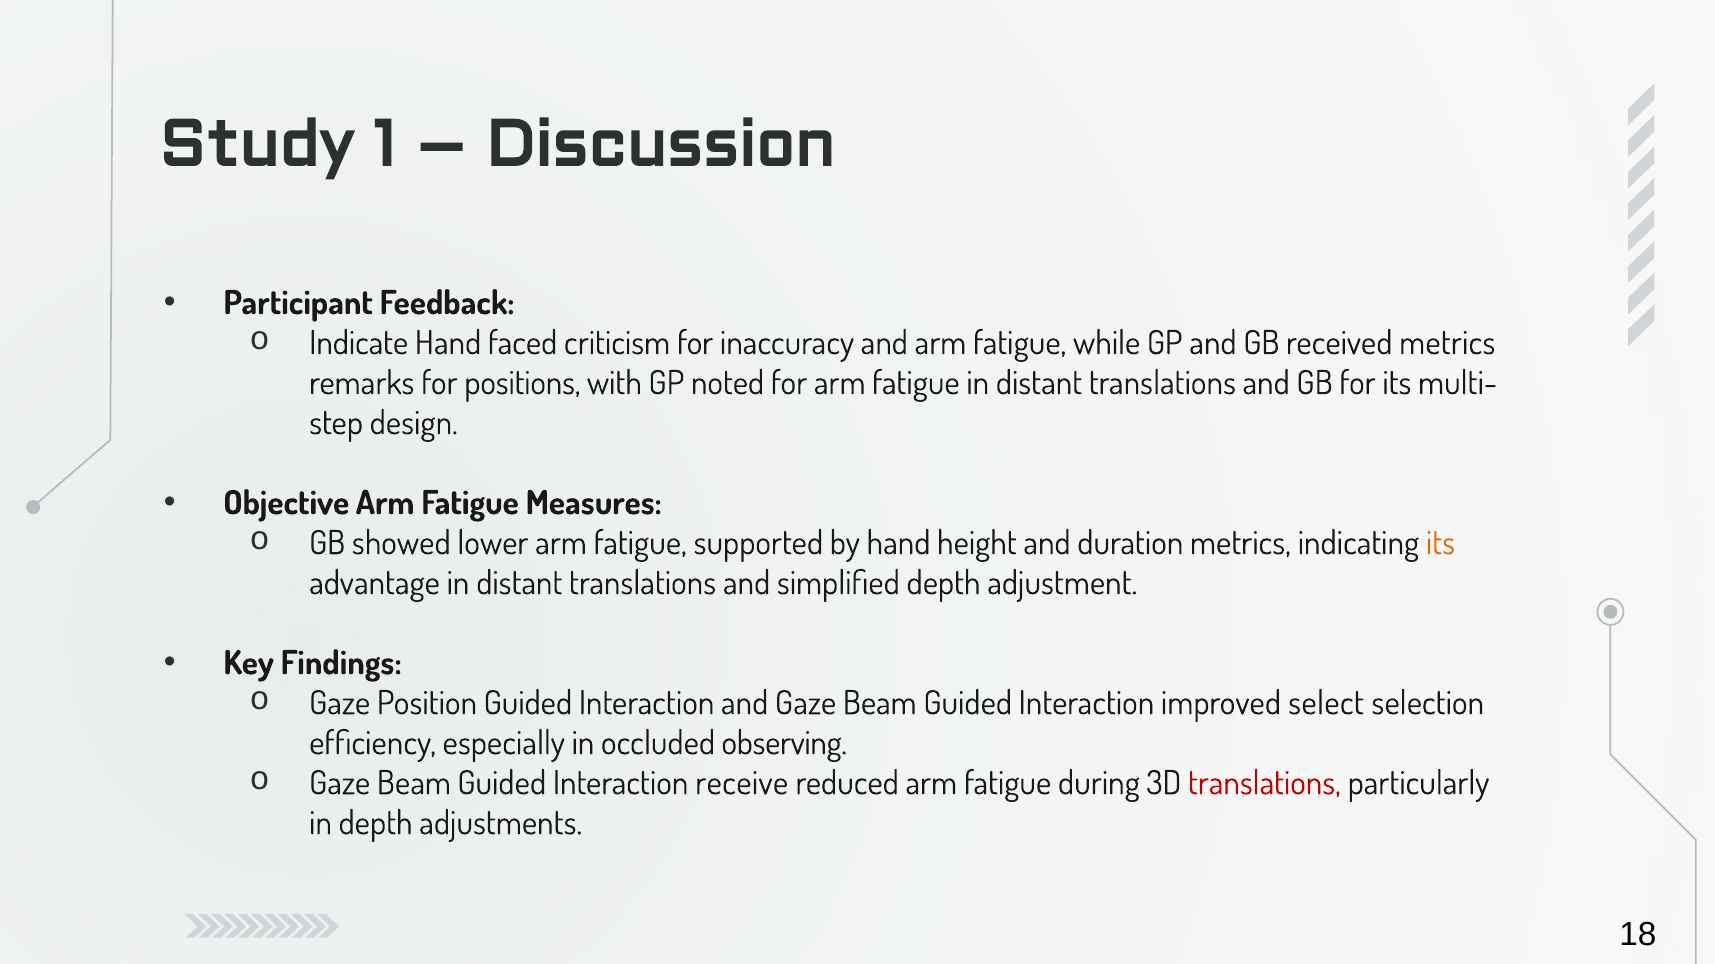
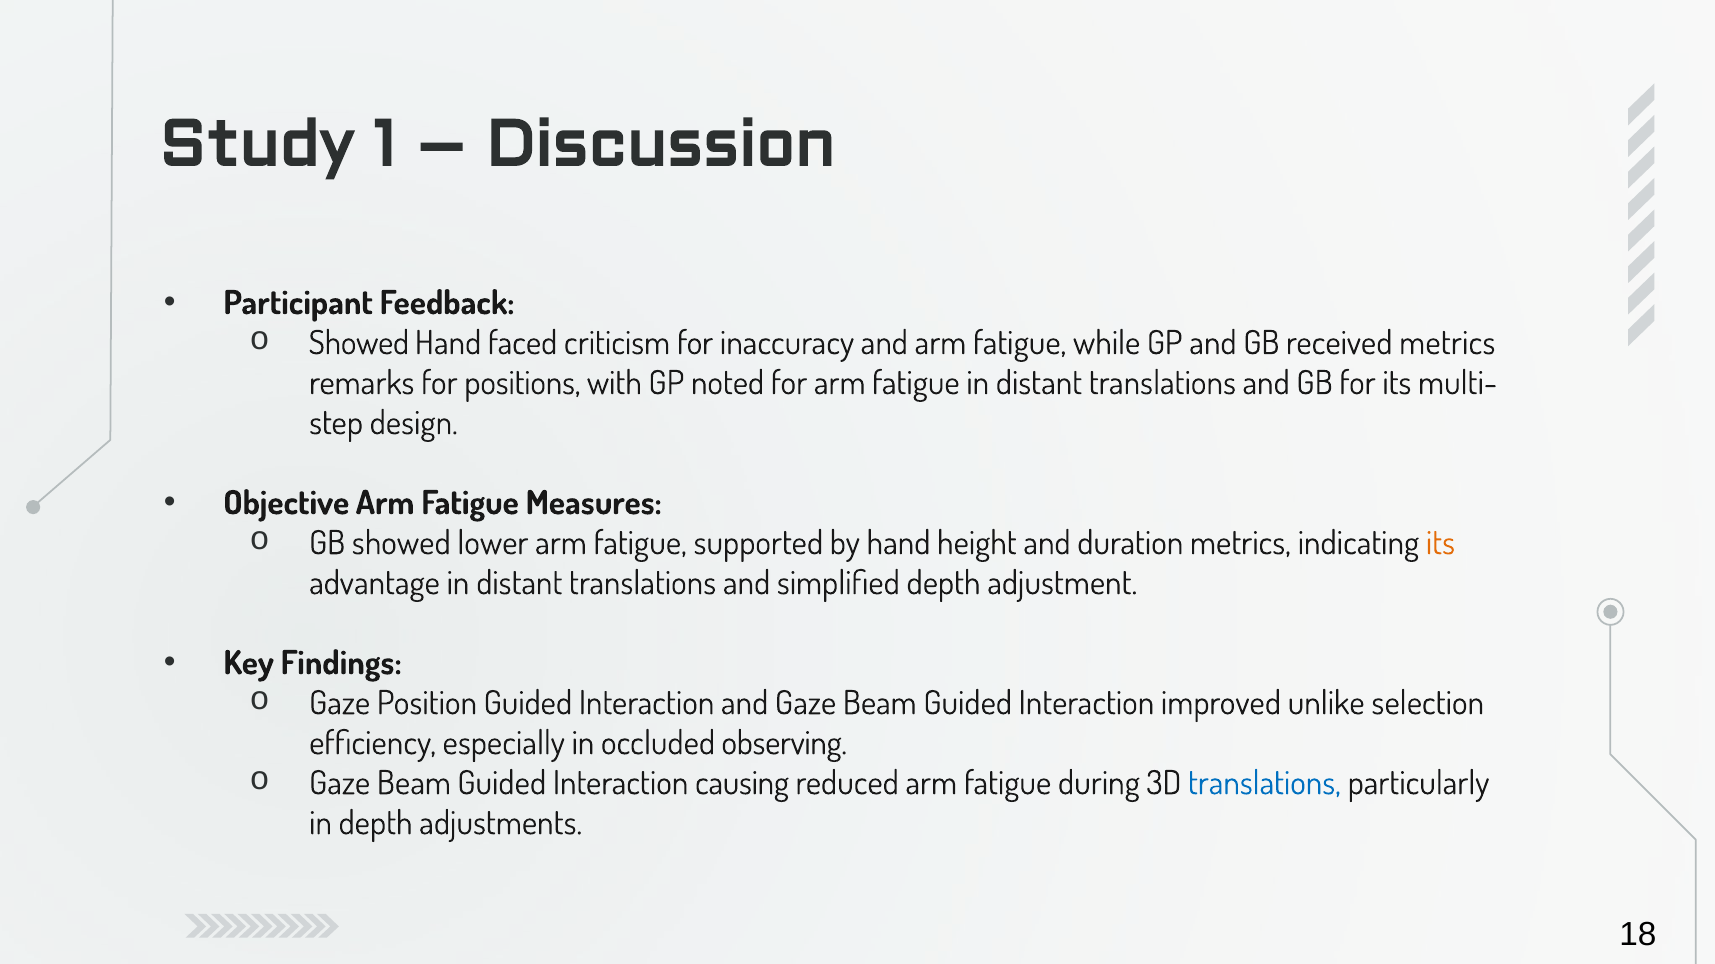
Indicate at (359, 343): Indicate -> Showed
select: select -> unlike
receive: receive -> causing
translations at (1264, 784) colour: red -> blue
